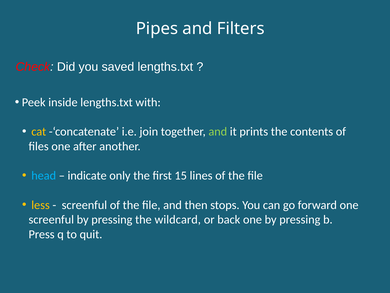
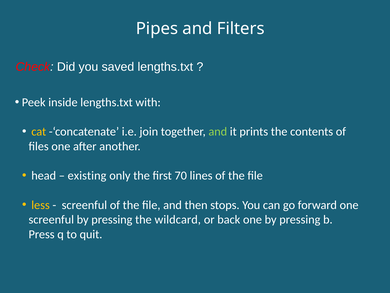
head colour: light blue -> white
indicate: indicate -> existing
15: 15 -> 70
